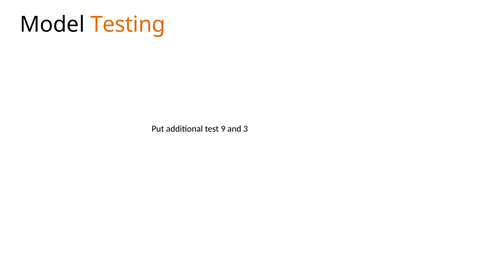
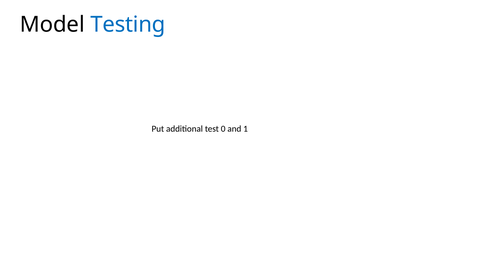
Testing colour: orange -> blue
9: 9 -> 0
3: 3 -> 1
